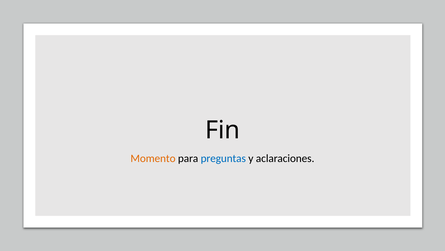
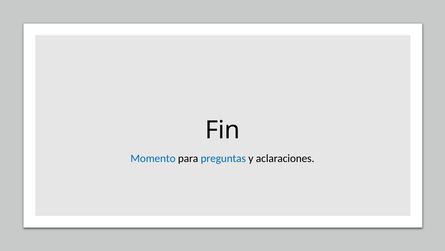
Momento colour: orange -> blue
